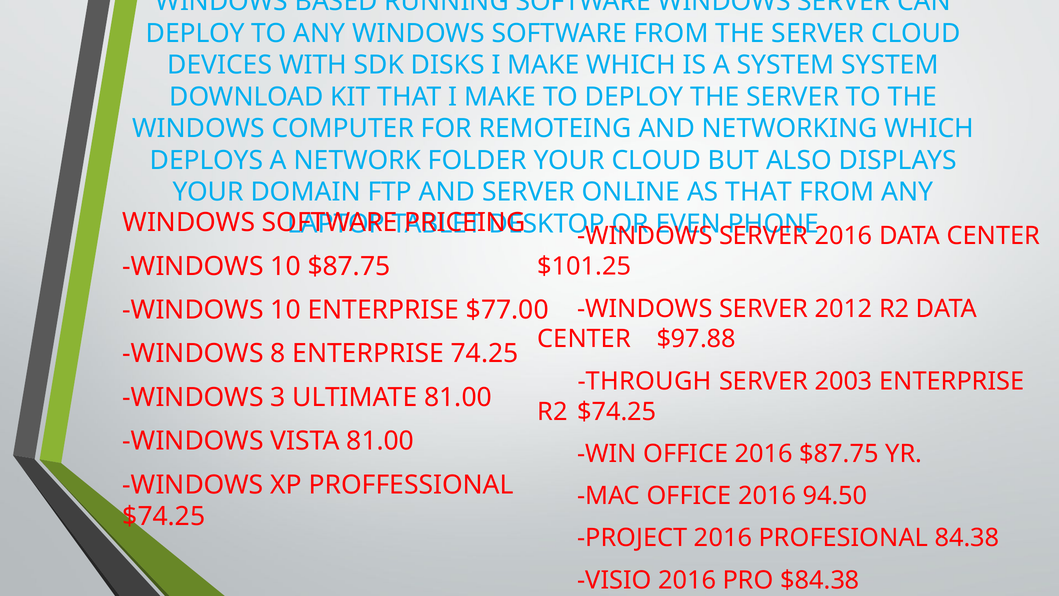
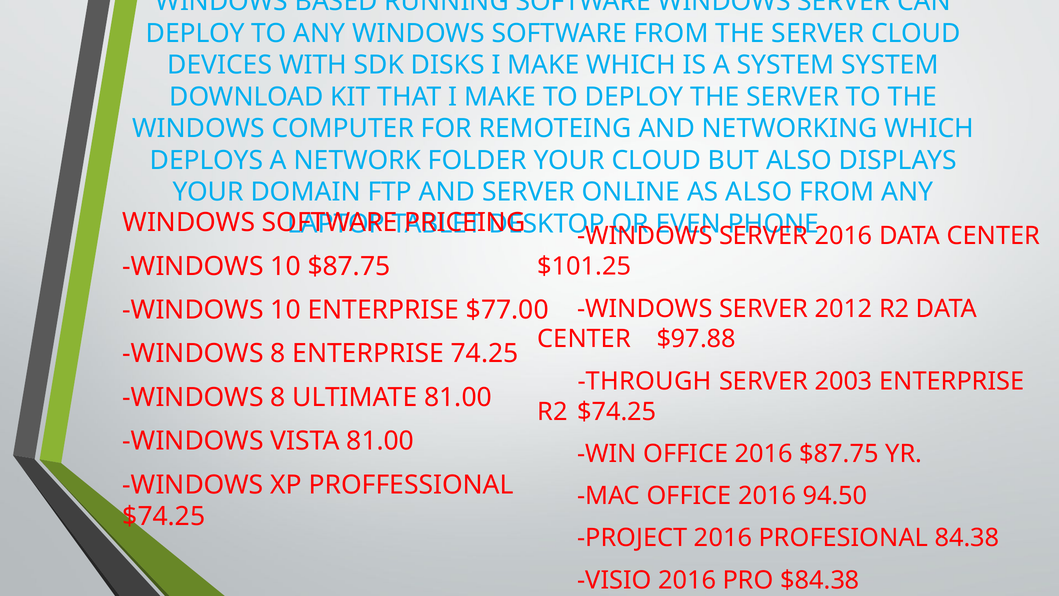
AS THAT: THAT -> ALSO
3 at (278, 397): 3 -> 8
